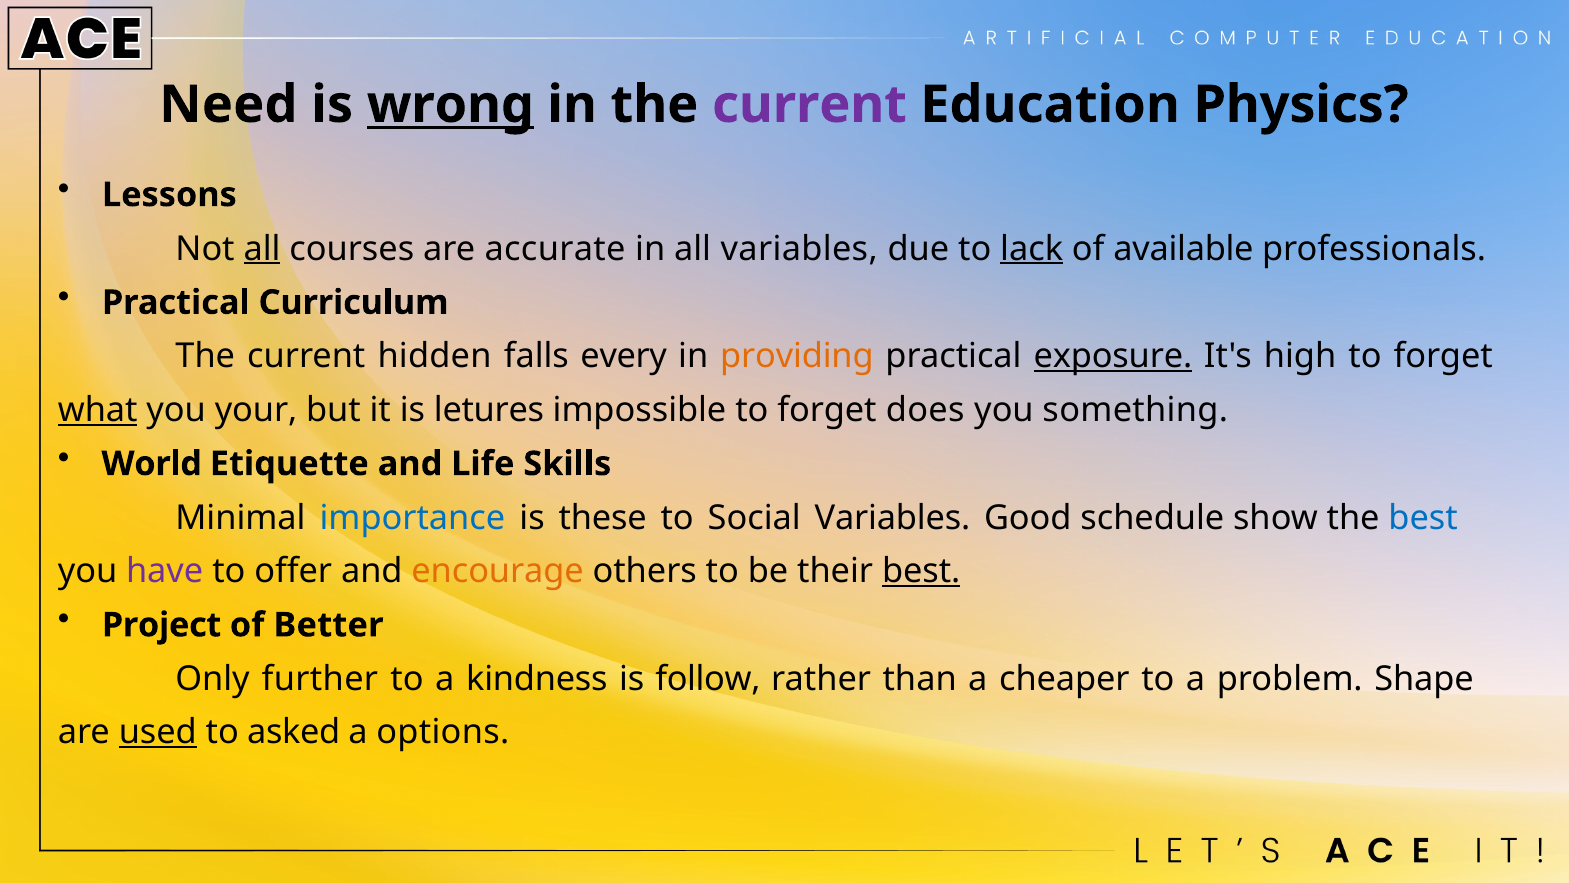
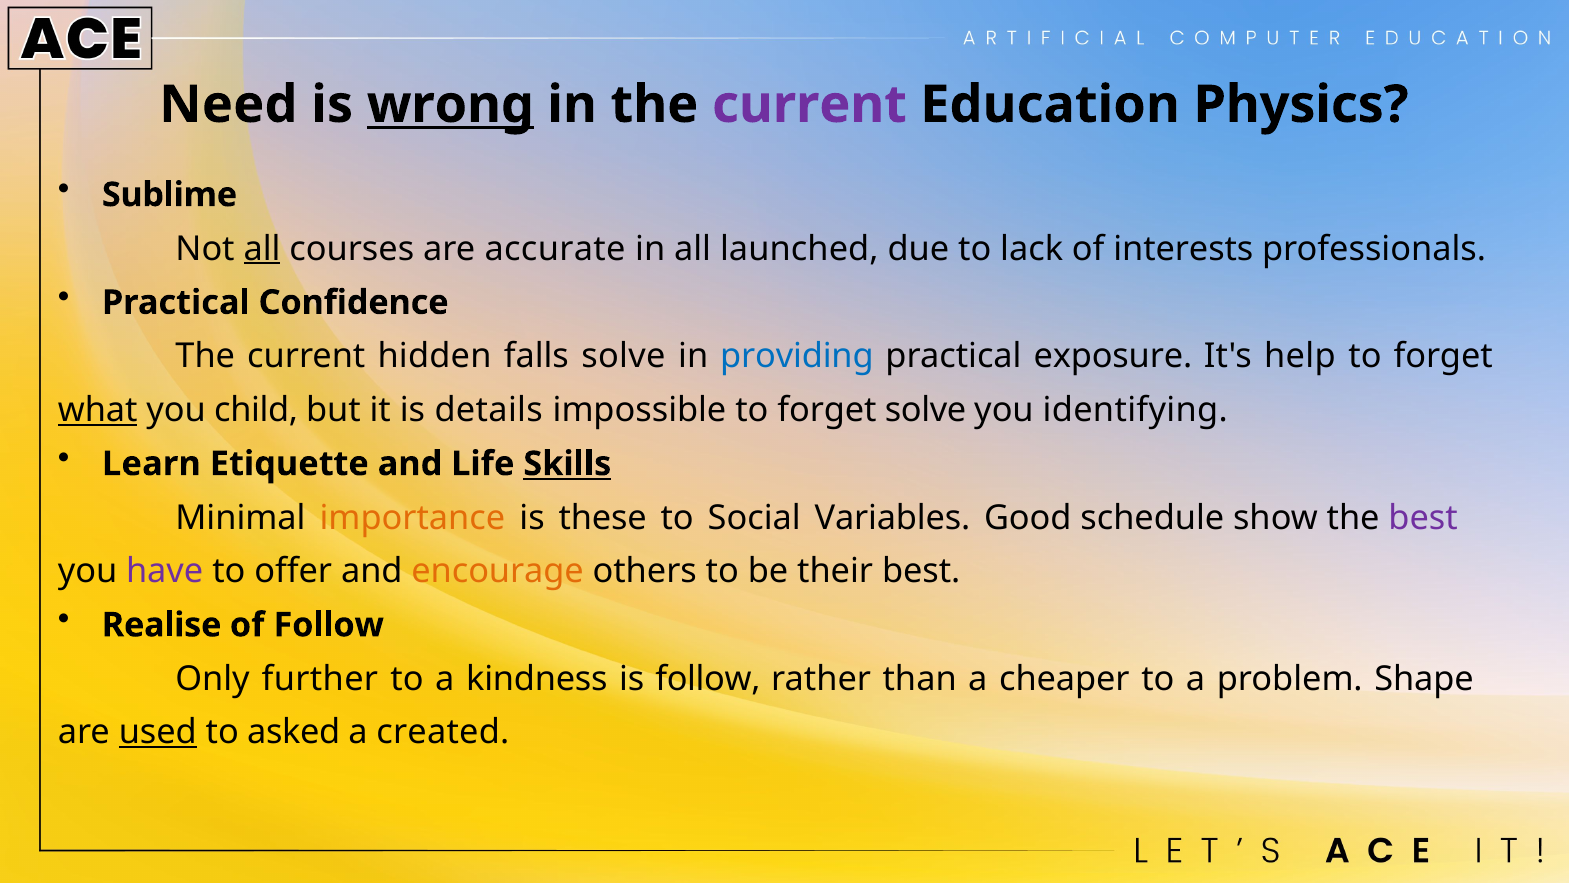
Lessons: Lessons -> Sublime
all variables: variables -> launched
lack underline: present -> none
available: available -> interests
Curriculum: Curriculum -> Confidence
falls every: every -> solve
providing colour: orange -> blue
exposure underline: present -> none
high: high -> help
your: your -> child
letures: letures -> details
forget does: does -> solve
something: something -> identifying
World: World -> Learn
Skills underline: none -> present
importance colour: blue -> orange
best at (1423, 517) colour: blue -> purple
best at (921, 571) underline: present -> none
Project: Project -> Realise
of Better: Better -> Follow
options: options -> created
